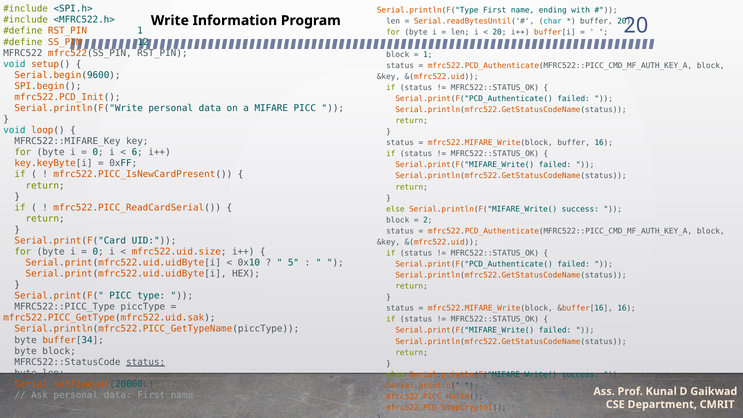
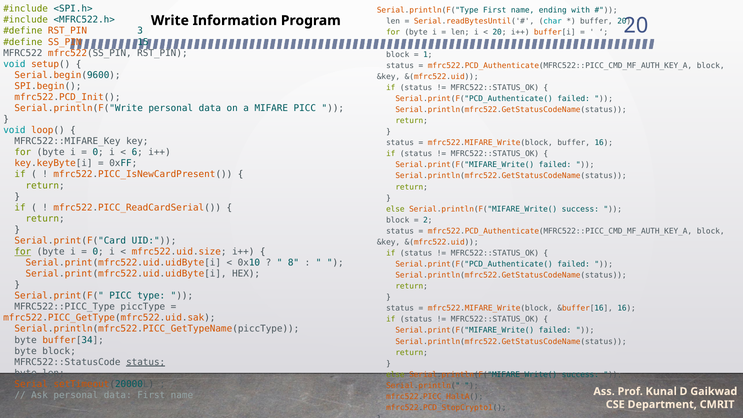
RST_PIN 1: 1 -> 3
12: 12 -> 15
for at (23, 252) underline: none -> present
5: 5 -> 8
